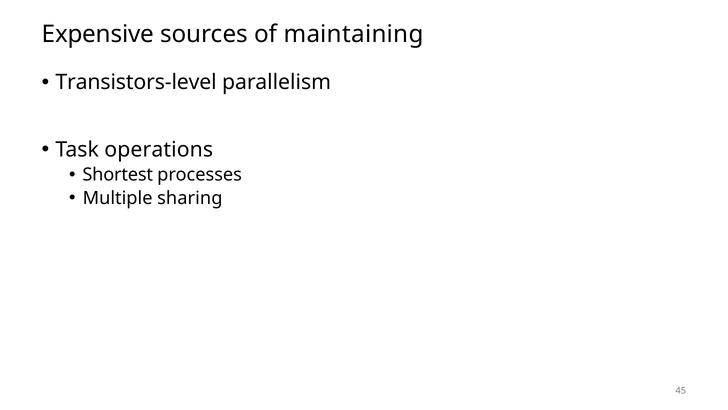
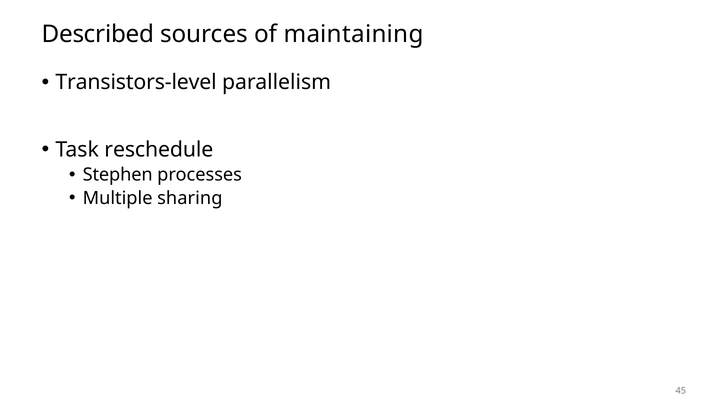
Expensive: Expensive -> Described
operations: operations -> reschedule
Shortest: Shortest -> Stephen
